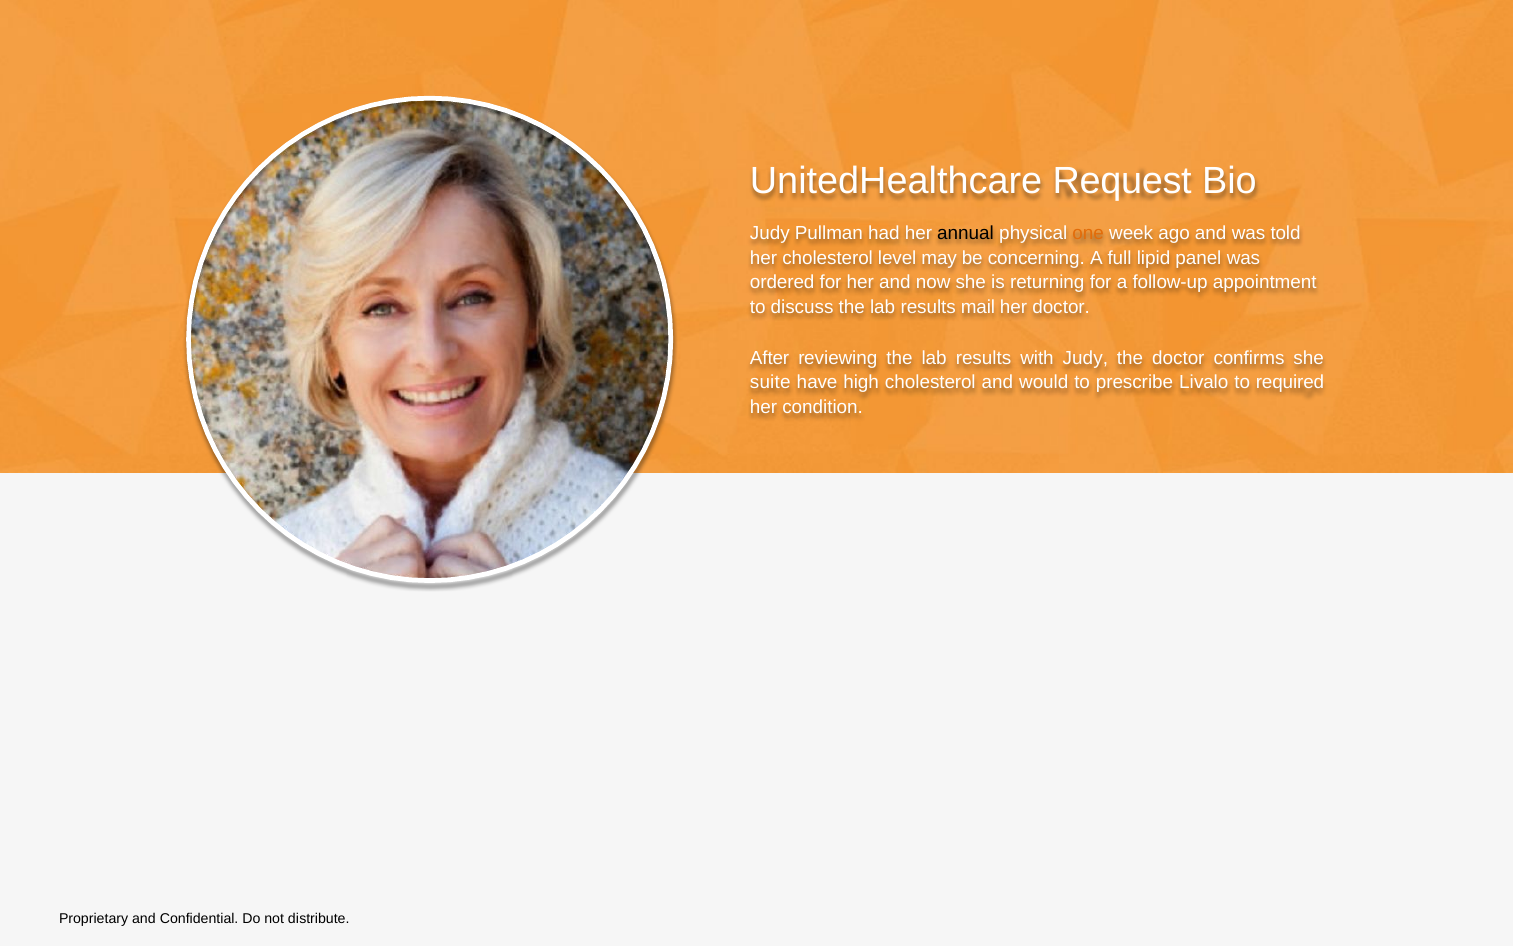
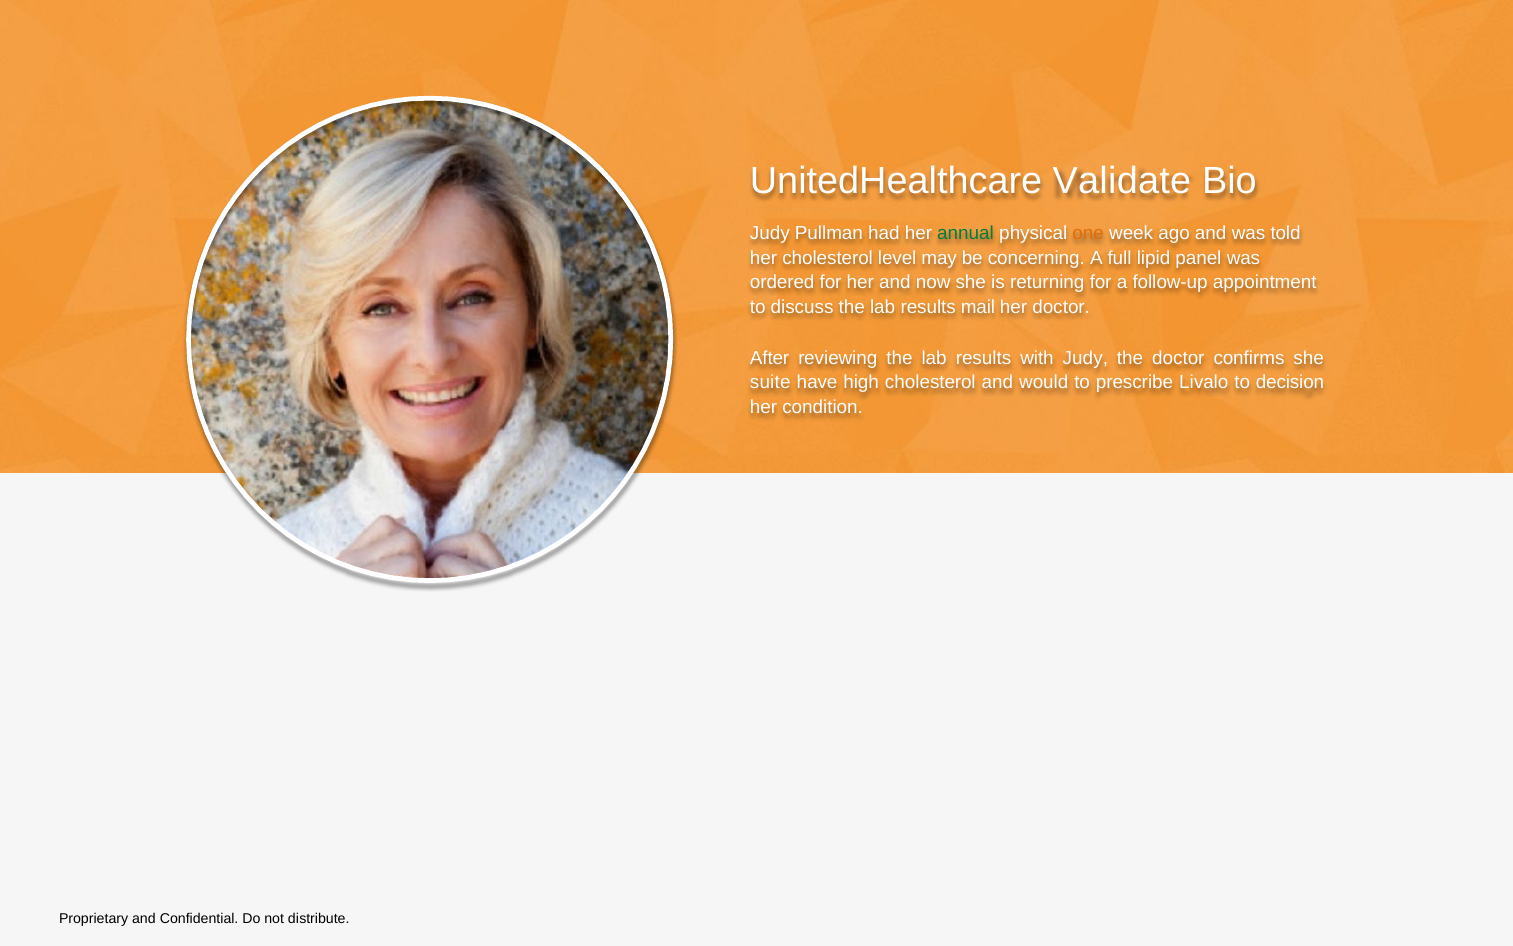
Request: Request -> Validate
annual colour: black -> green
required: required -> decision
